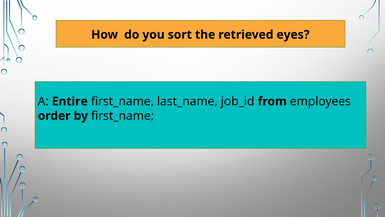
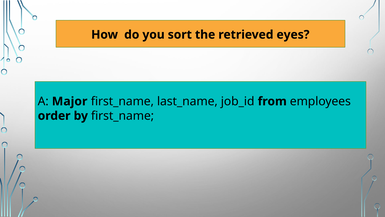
Entire: Entire -> Major
